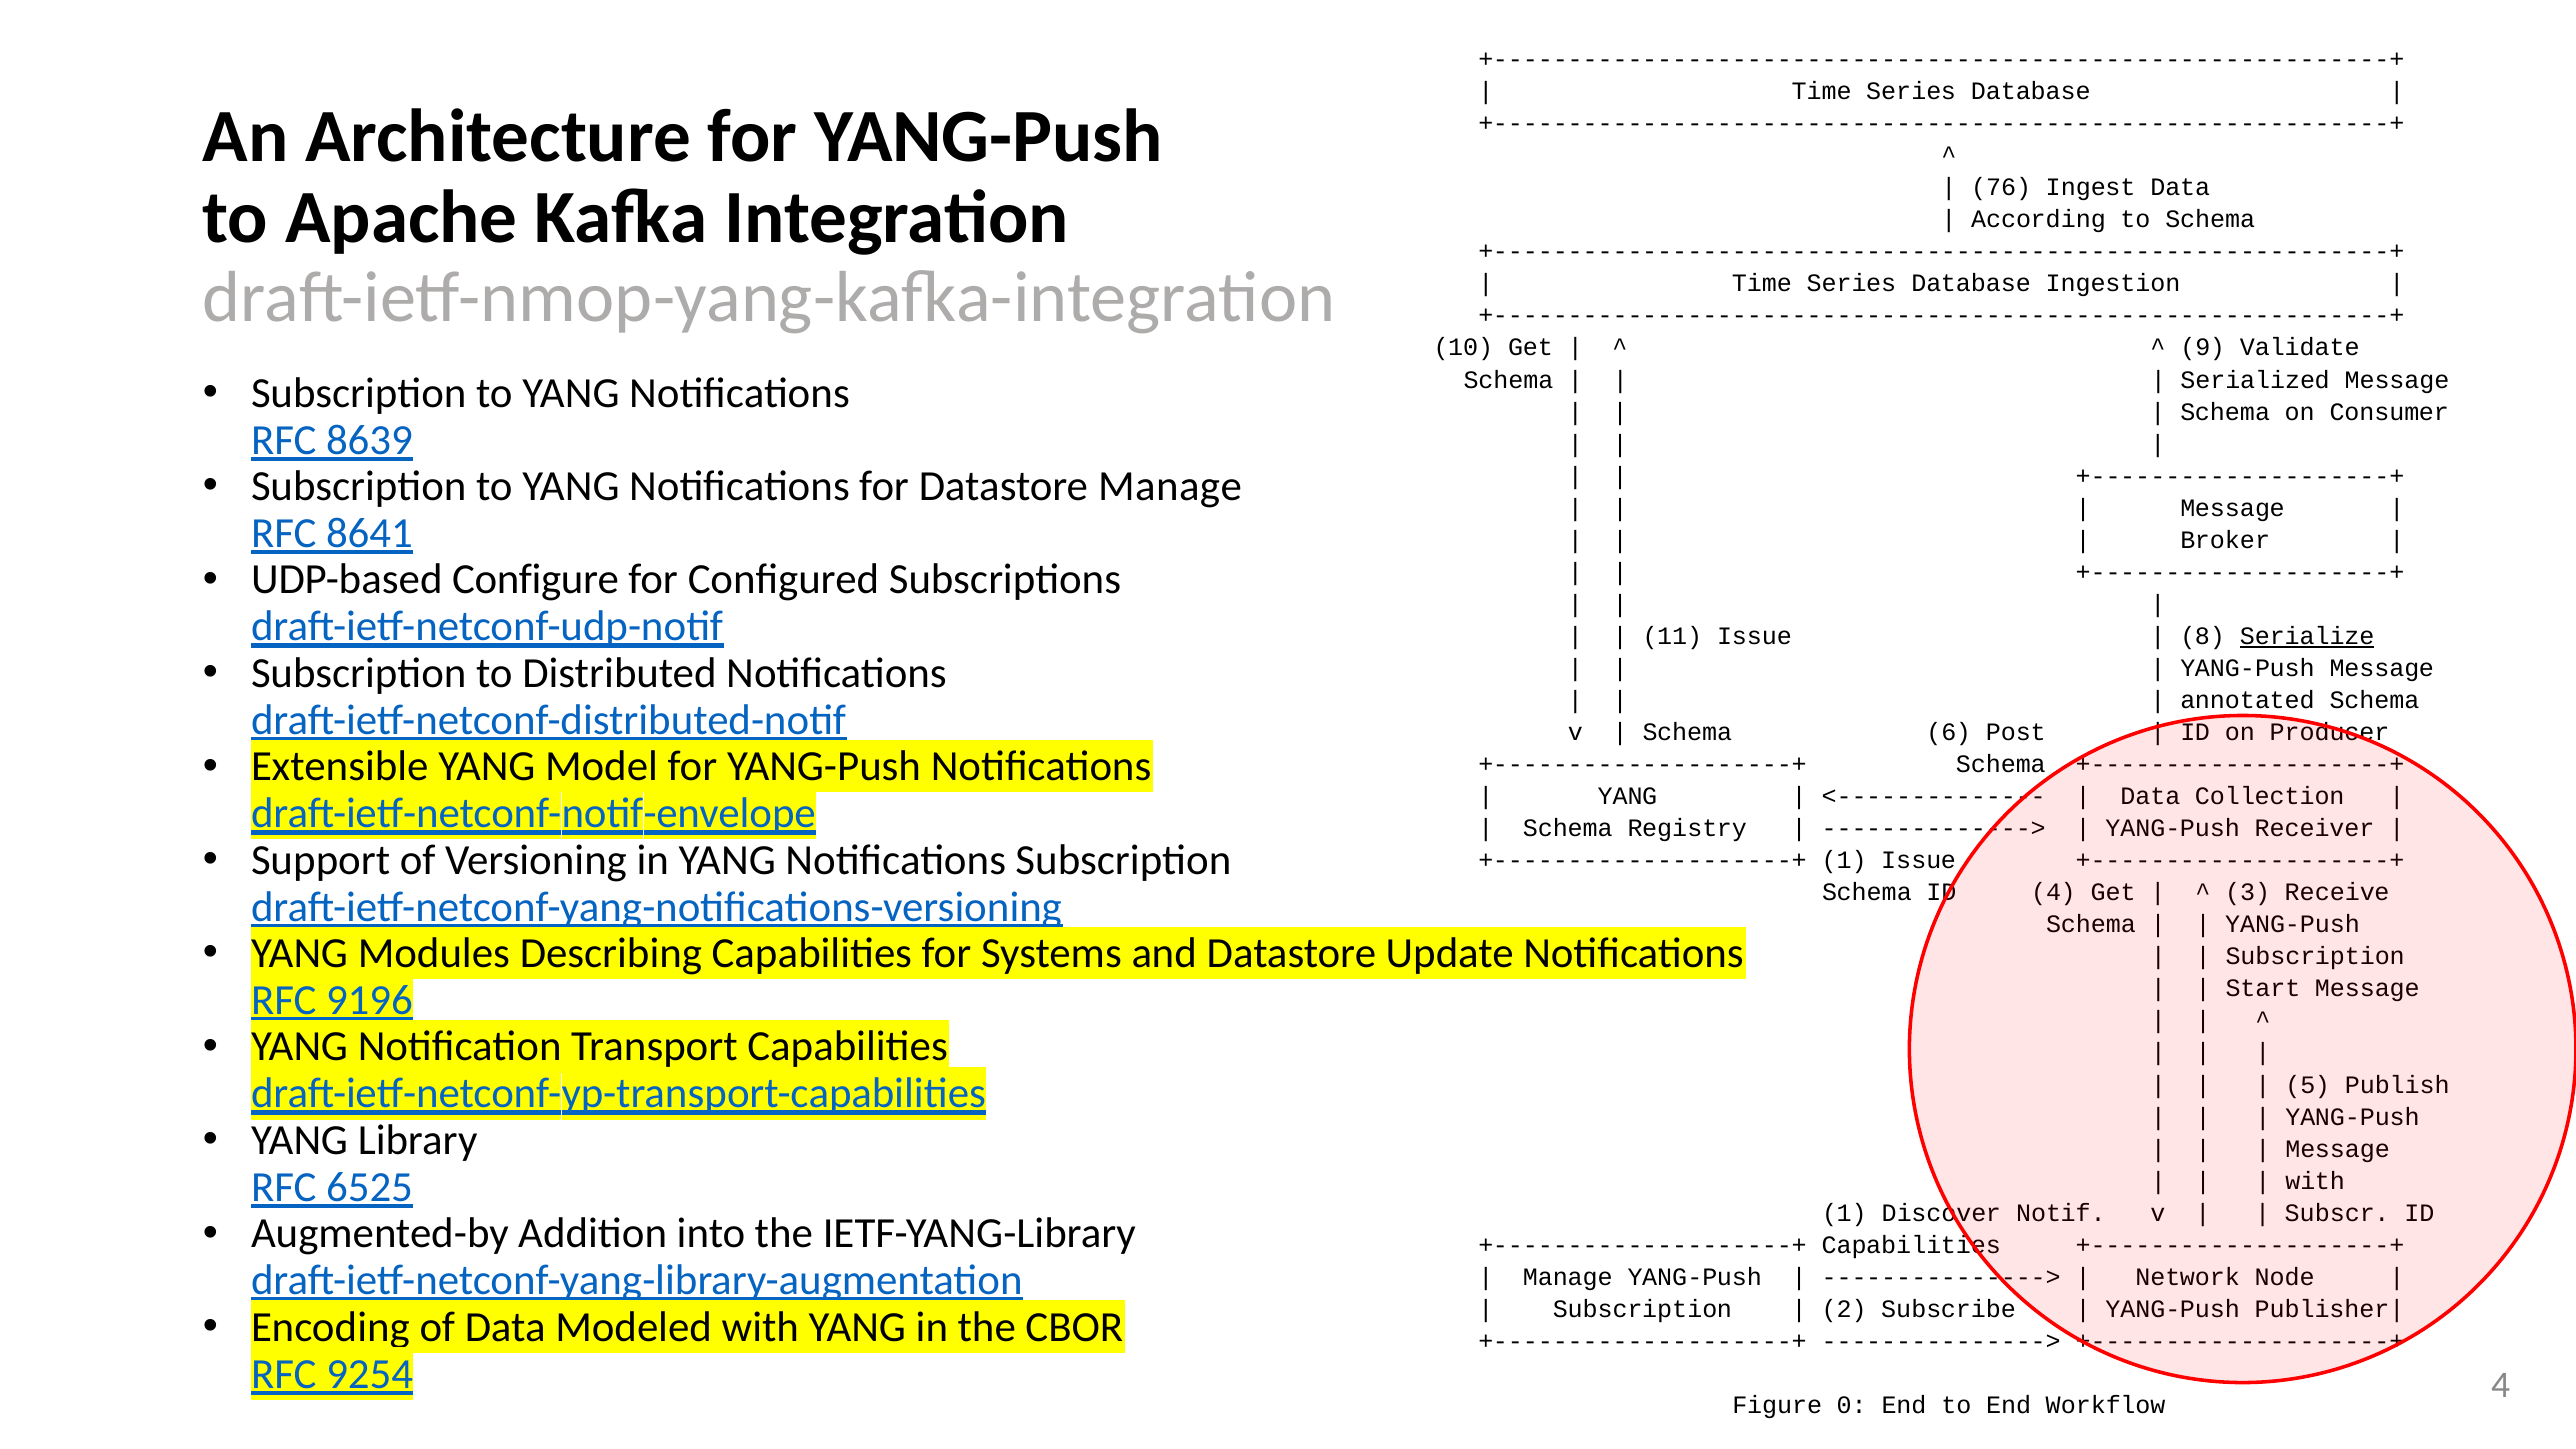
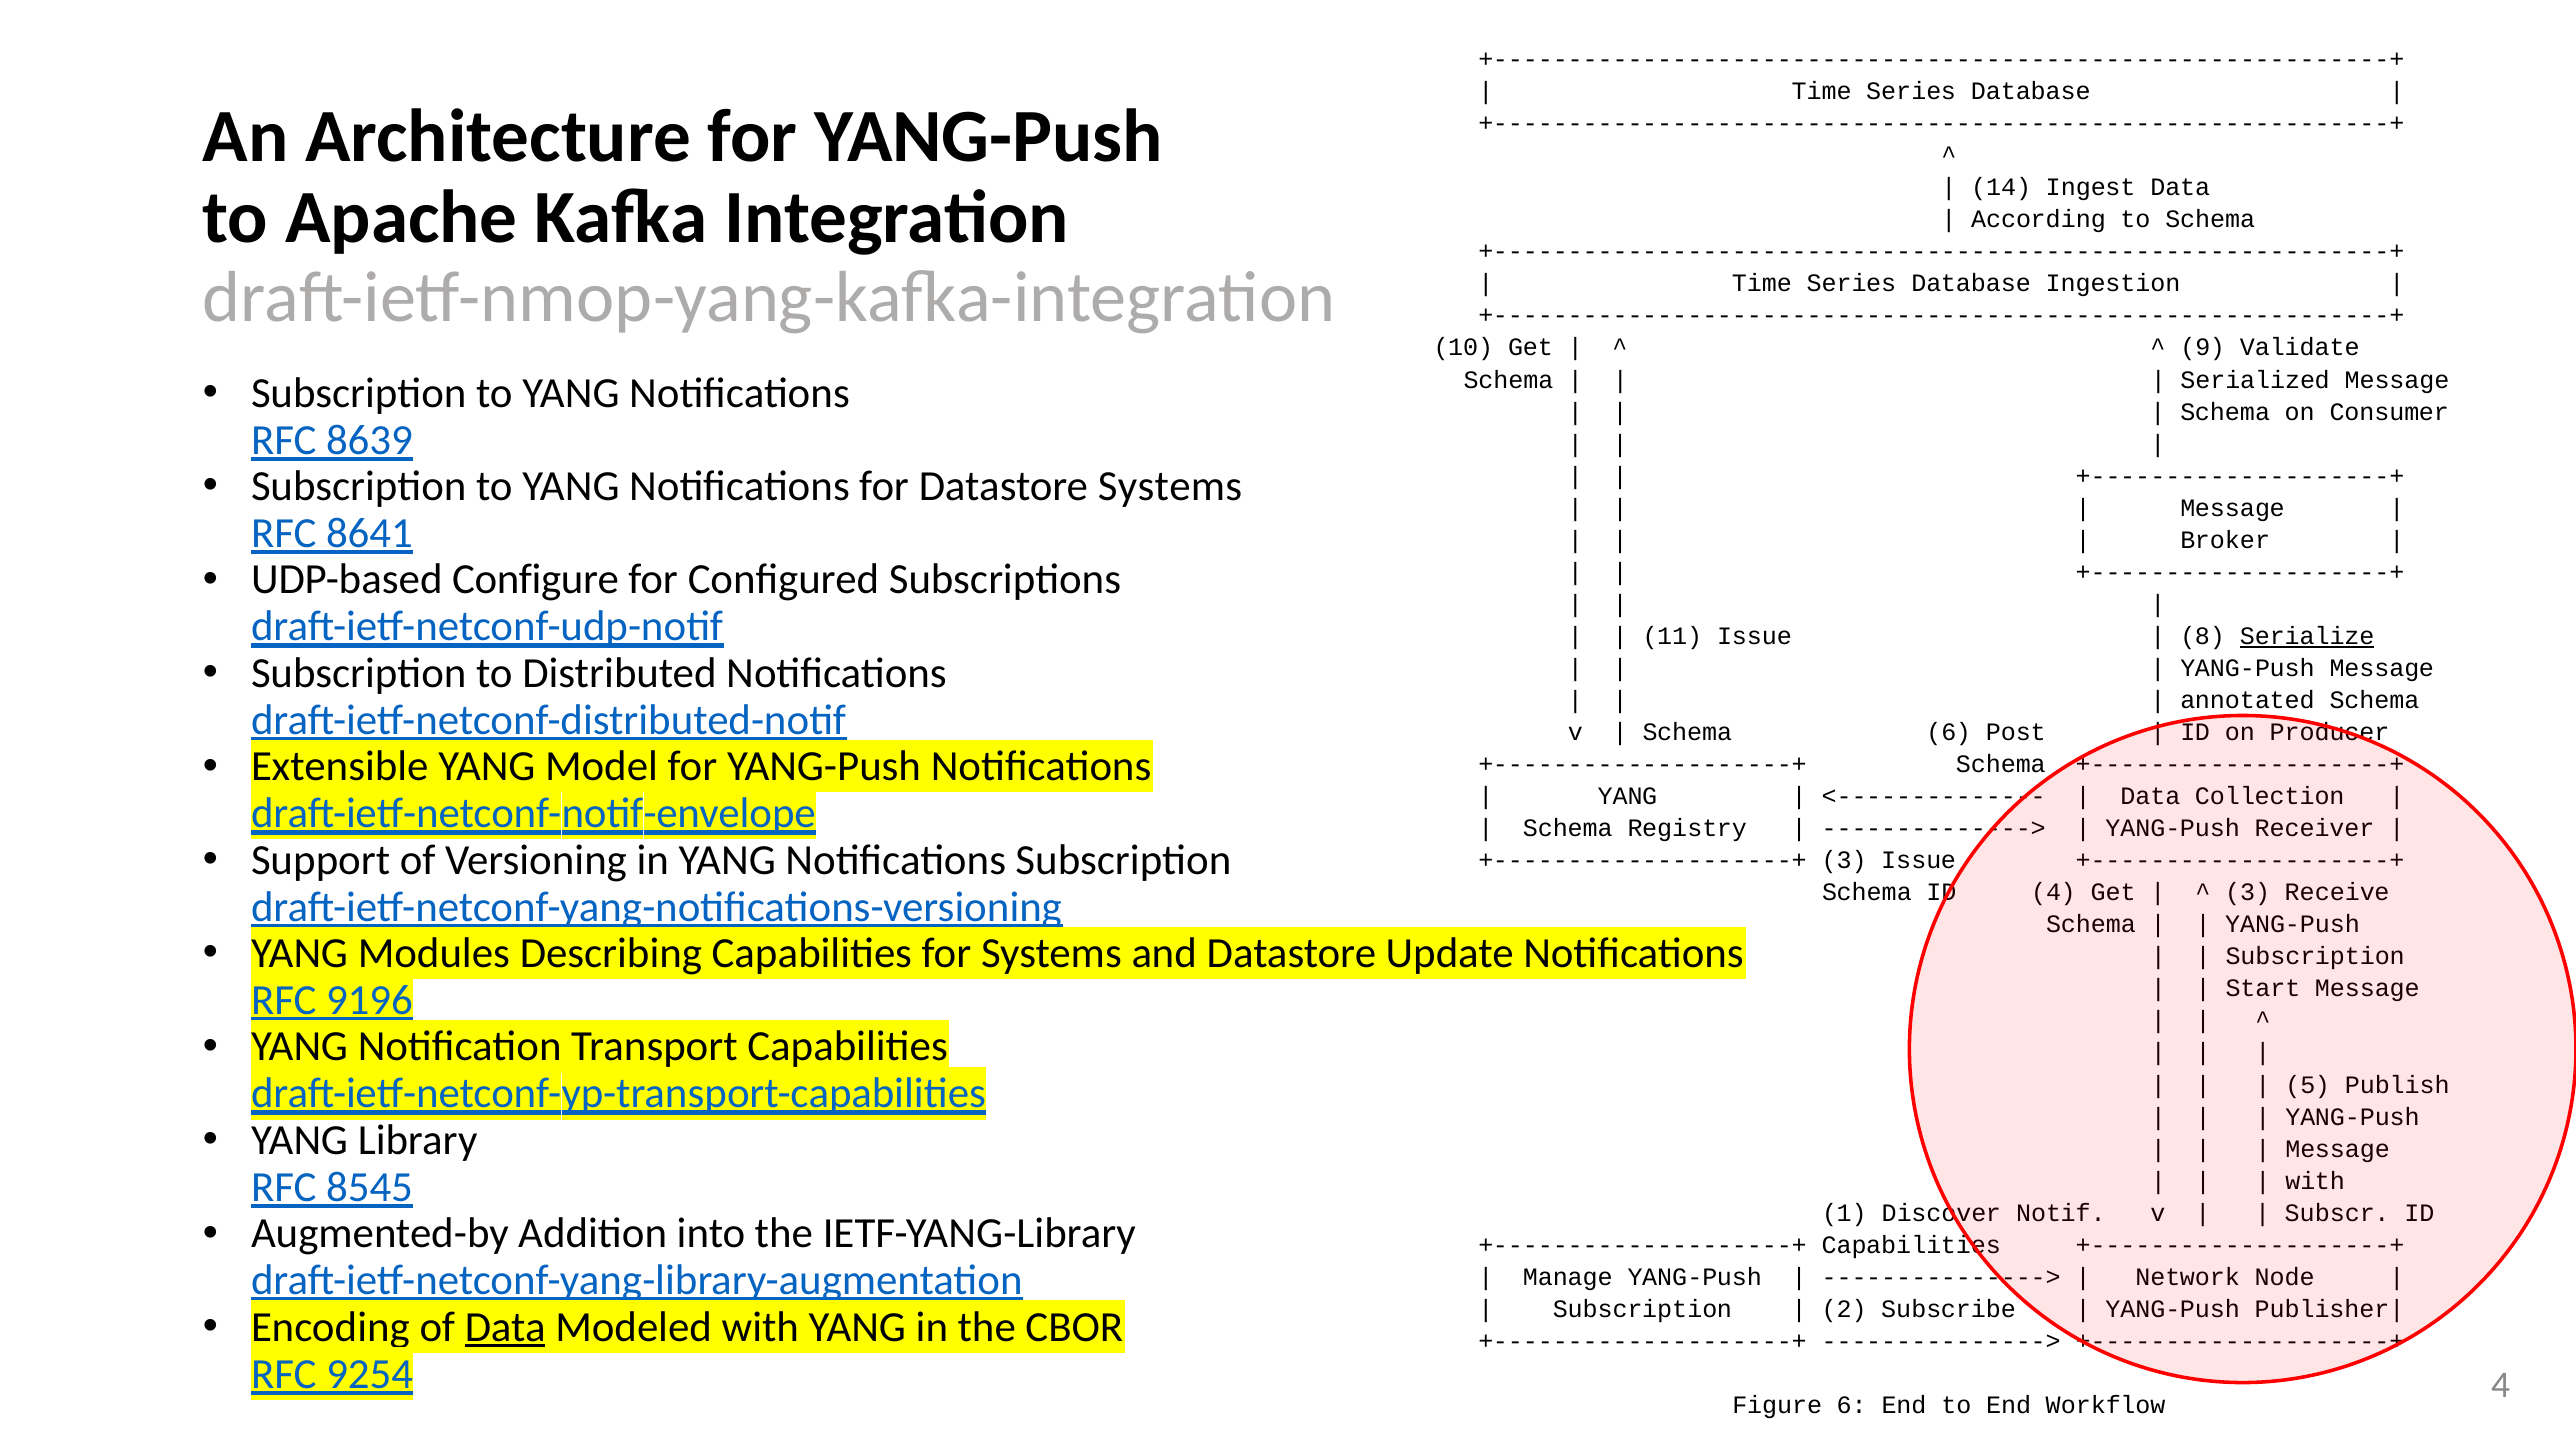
76: 76 -> 14
Datastore Manage: Manage -> Systems
1 at (1844, 860): 1 -> 3
6525: 6525 -> 8545
Data at (505, 1327) underline: none -> present
Figure 0: 0 -> 6
